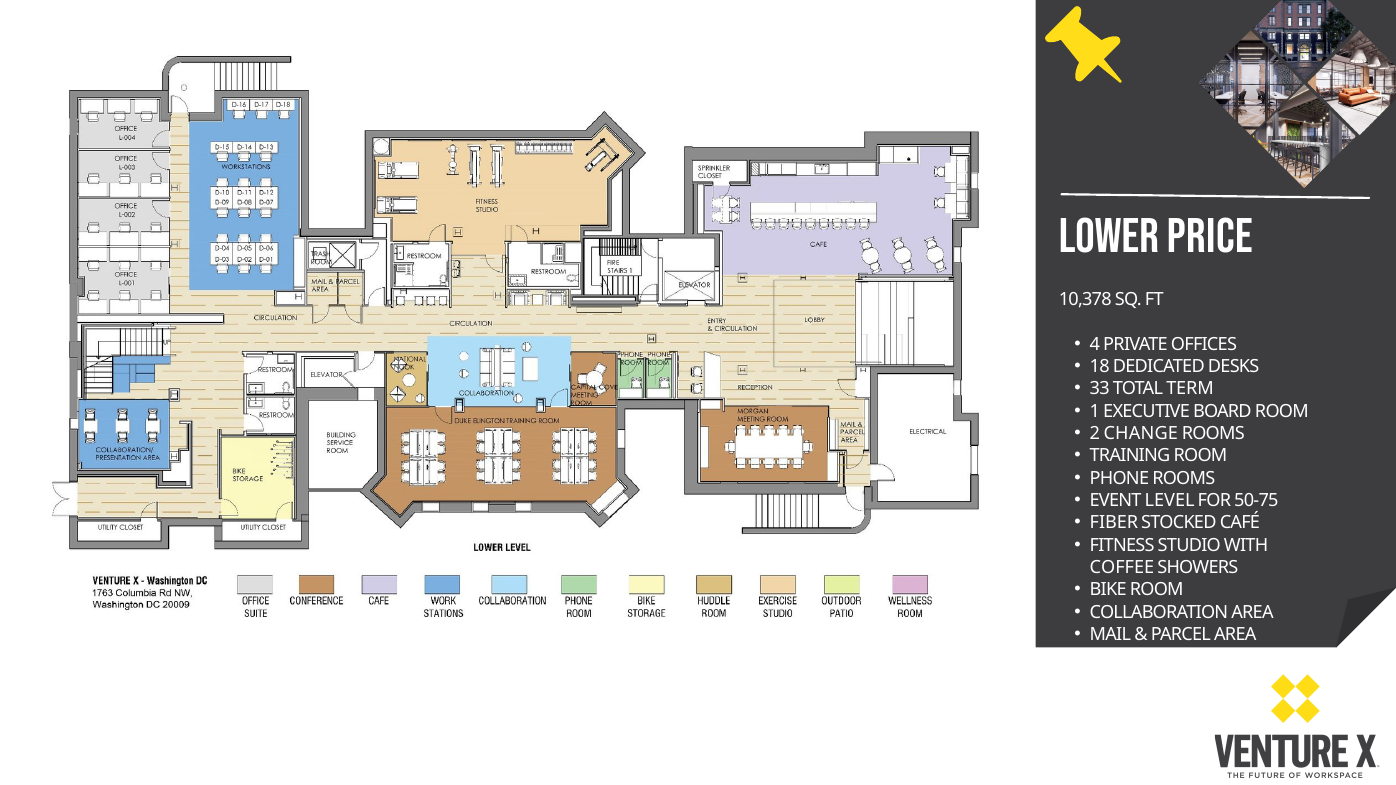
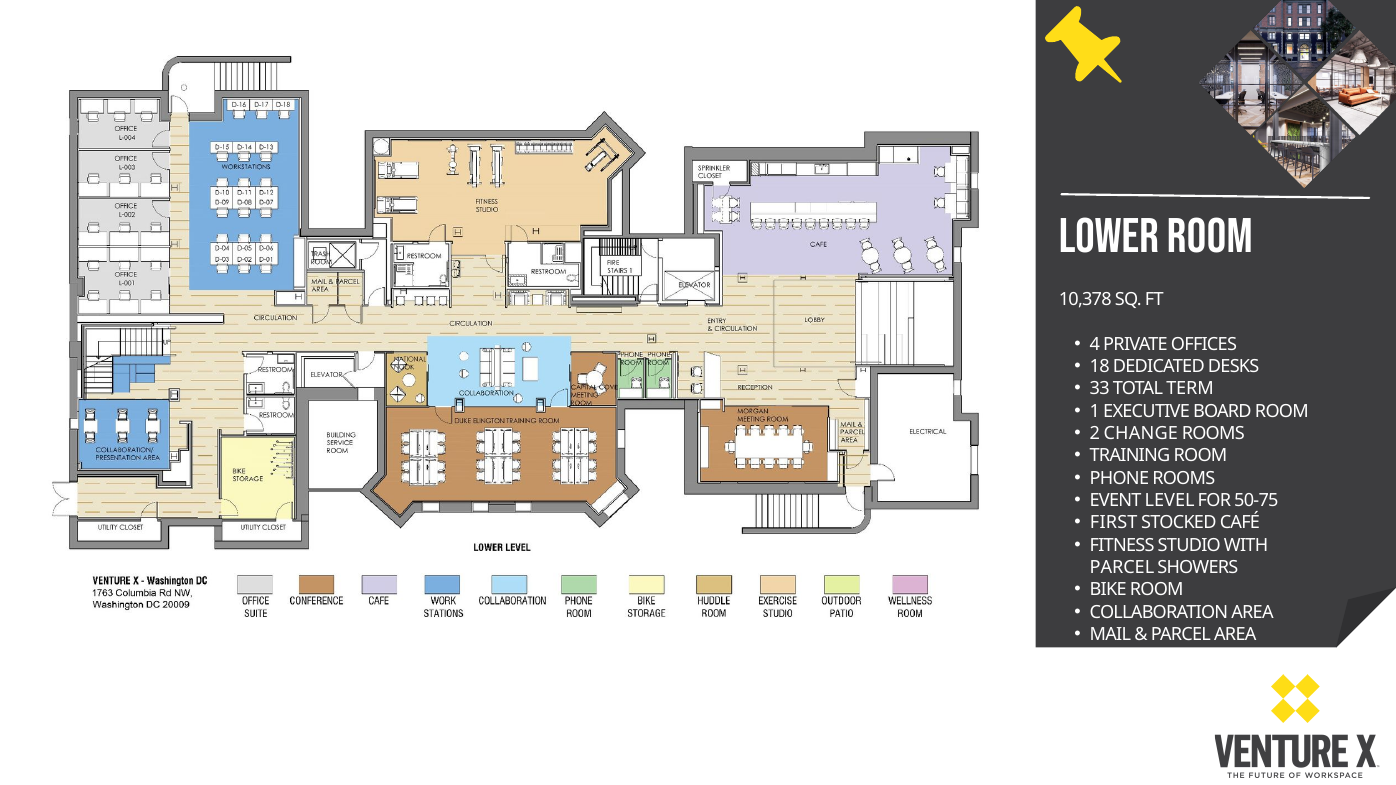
LowER PRICE: PRICE -> ROOM
FIBER: FIBER -> FIRST
COFFEE at (1122, 568): COFFEE -> PARCEL
